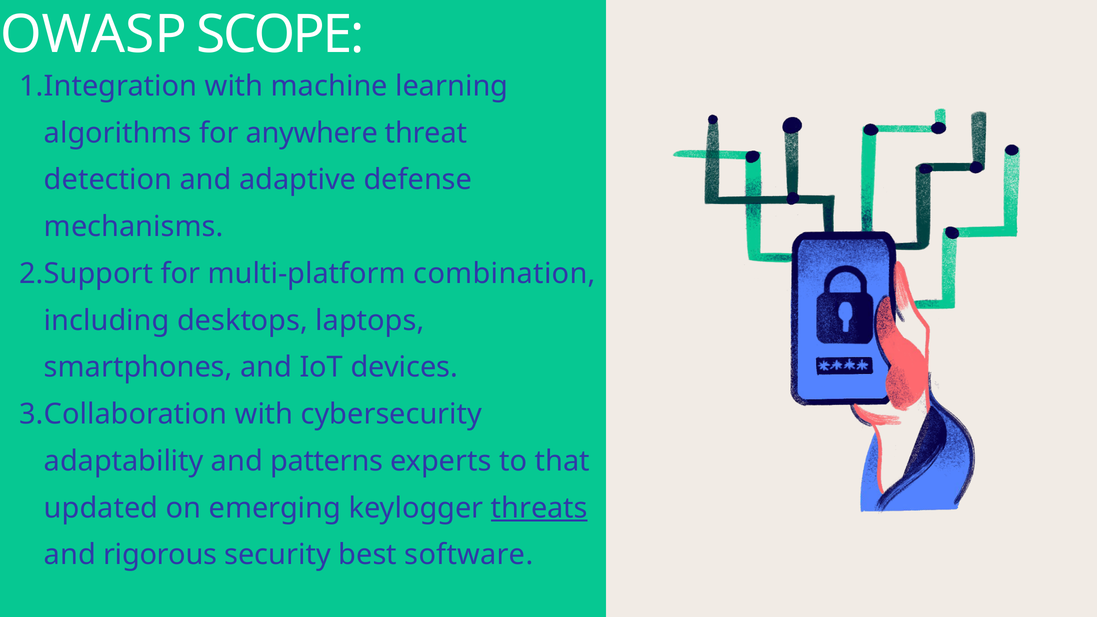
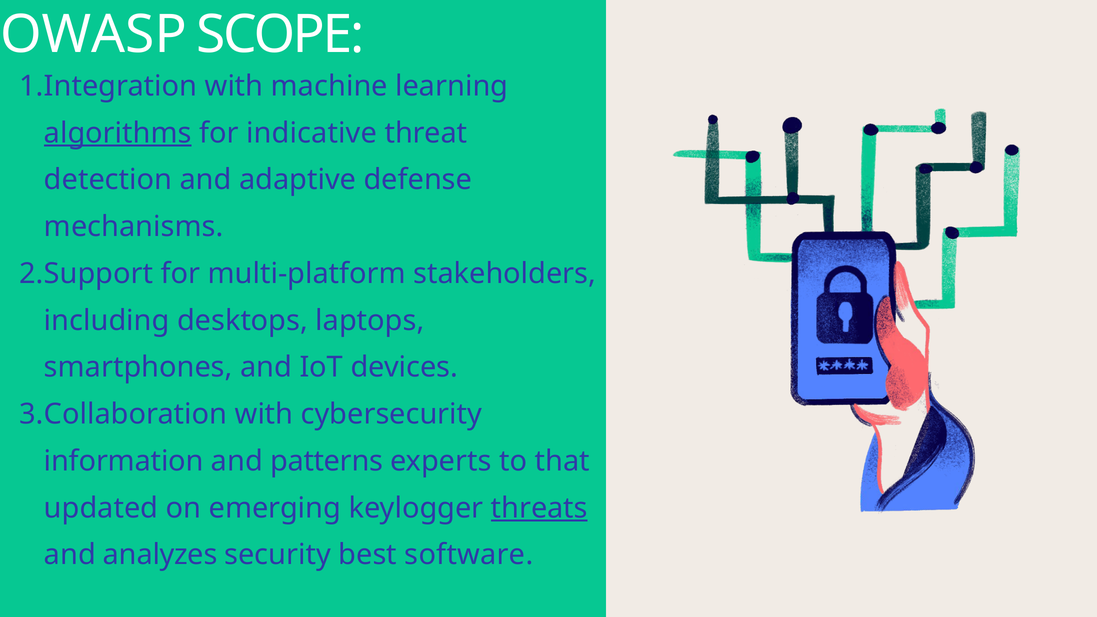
algorithms underline: none -> present
anywhere: anywhere -> indicative
combination: combination -> stakeholders
adaptability: adaptability -> information
rigorous: rigorous -> analyzes
